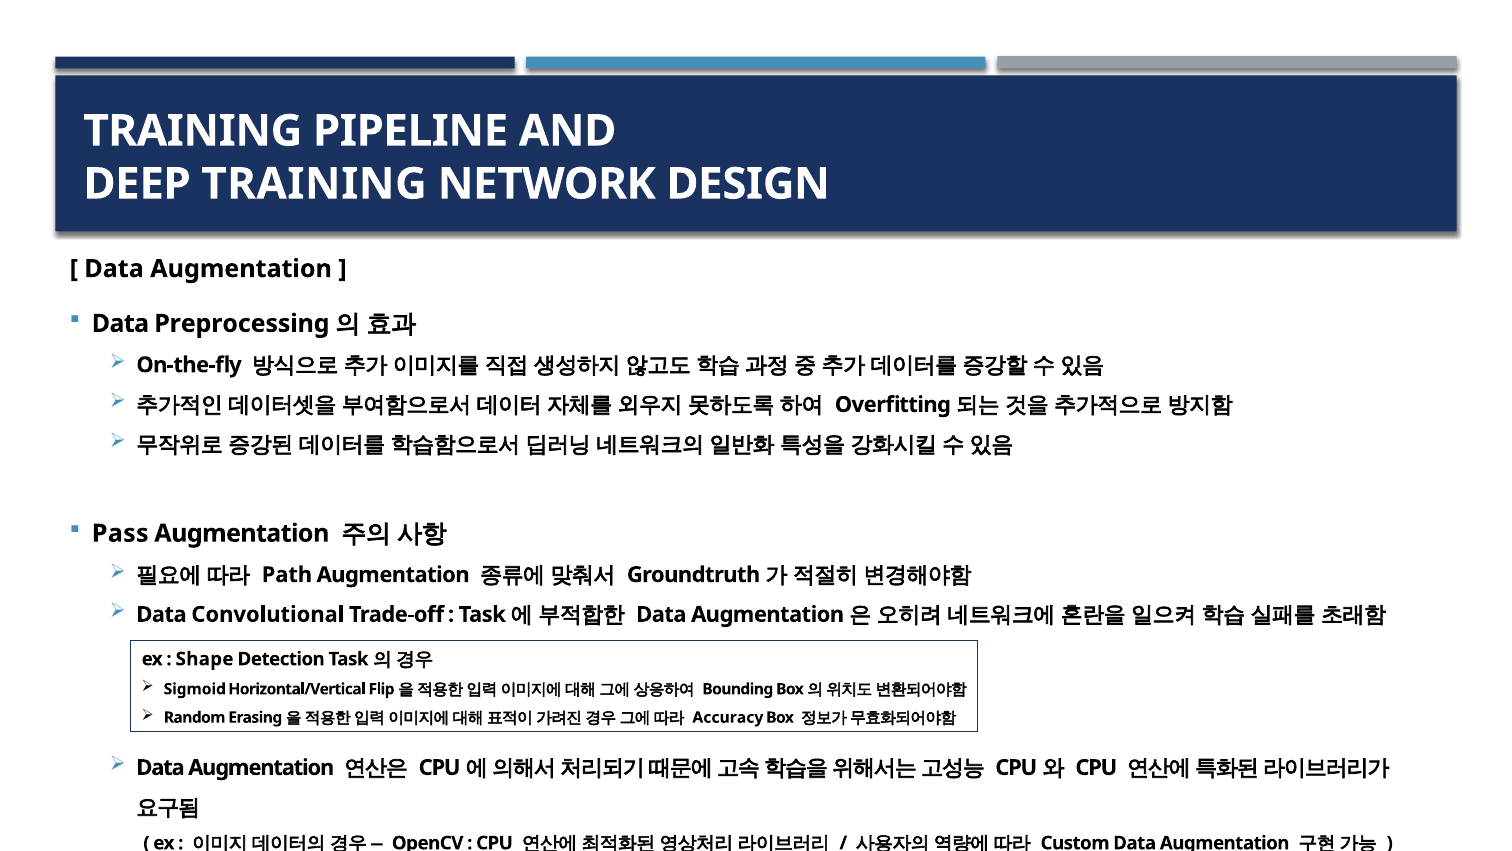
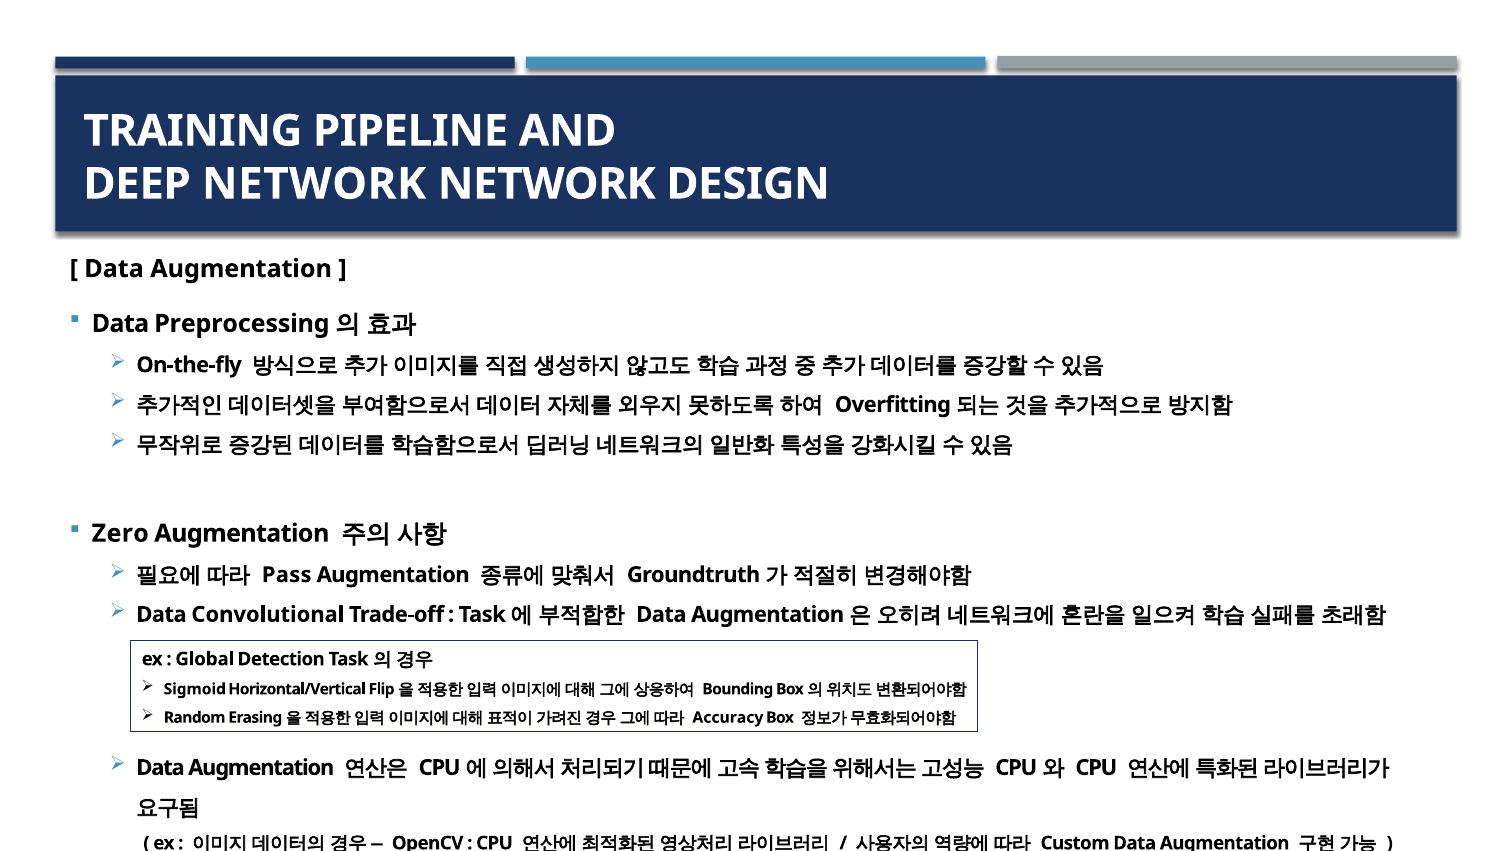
DEEP TRAINING: TRAINING -> NETWORK
Pass: Pass -> Zero
Path: Path -> Pass
Shape: Shape -> Global
